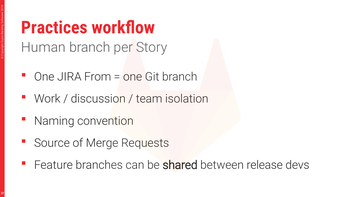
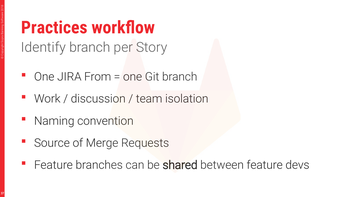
Human: Human -> Identify
release at (265, 165): release -> feature
